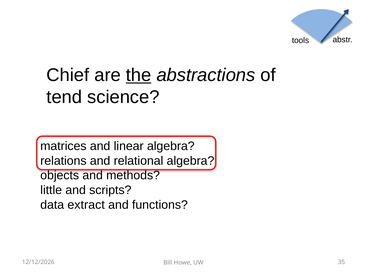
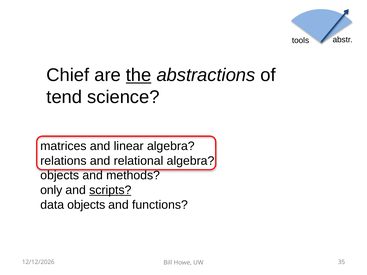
little: little -> only
scripts underline: none -> present
data extract: extract -> objects
